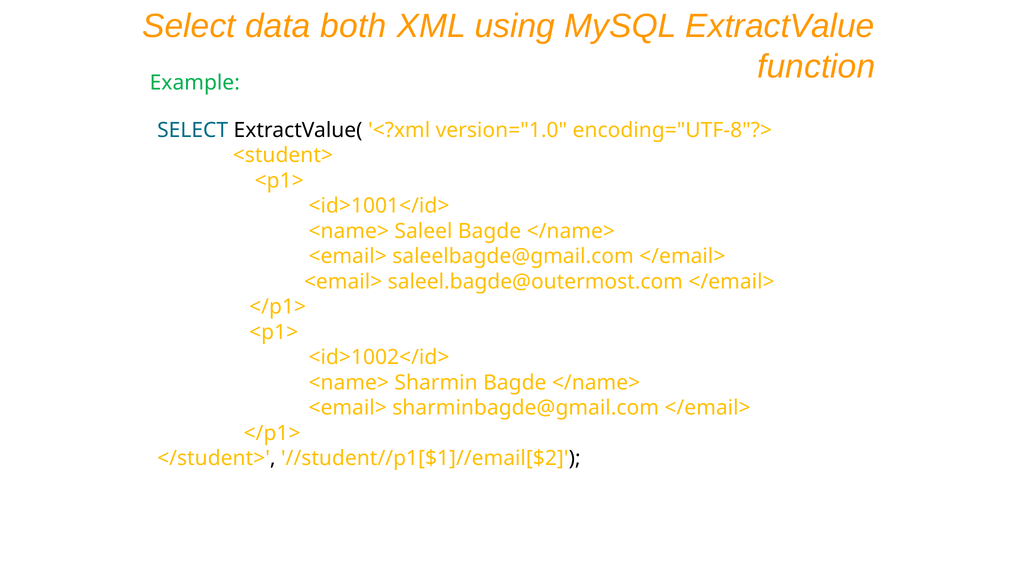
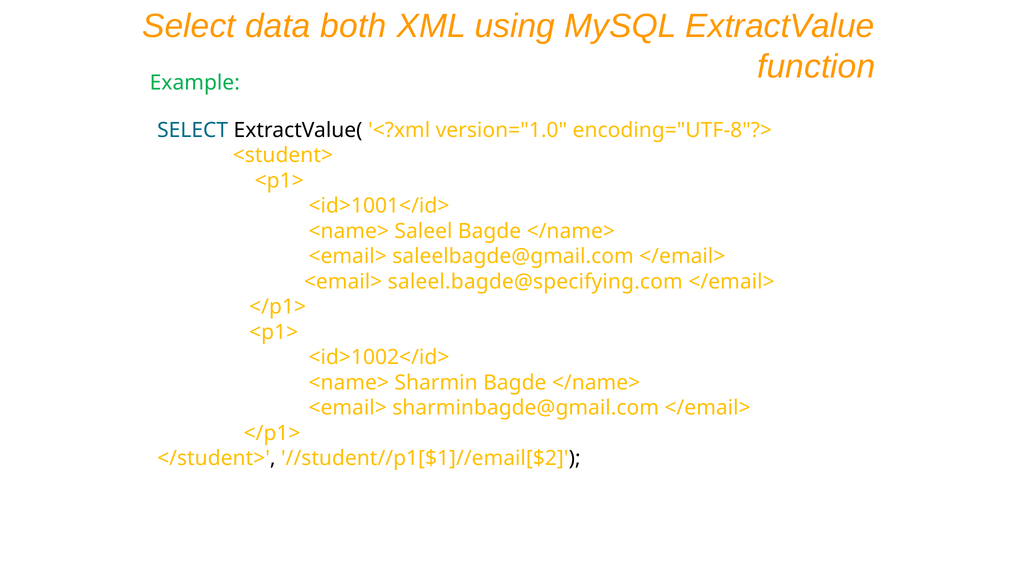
saleel.bagde@outermost.com: saleel.bagde@outermost.com -> saleel.bagde@specifying.com
